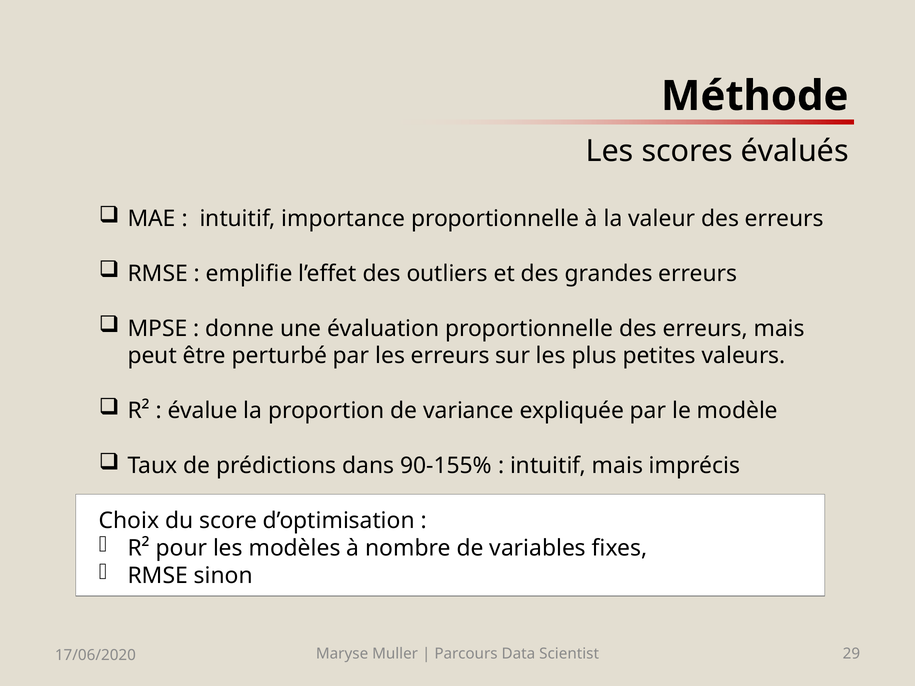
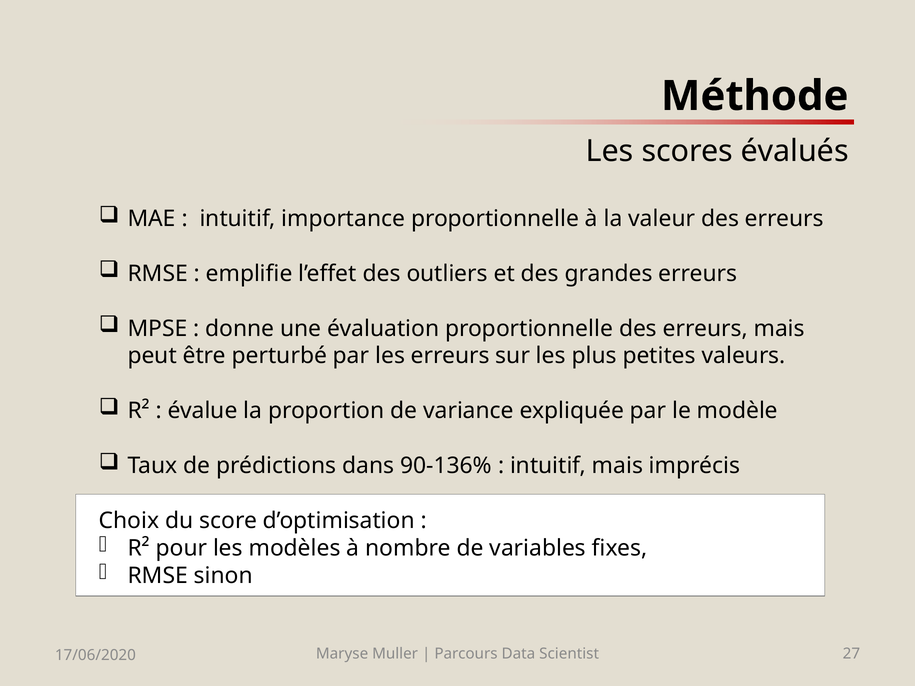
90-155%: 90-155% -> 90-136%
29: 29 -> 27
